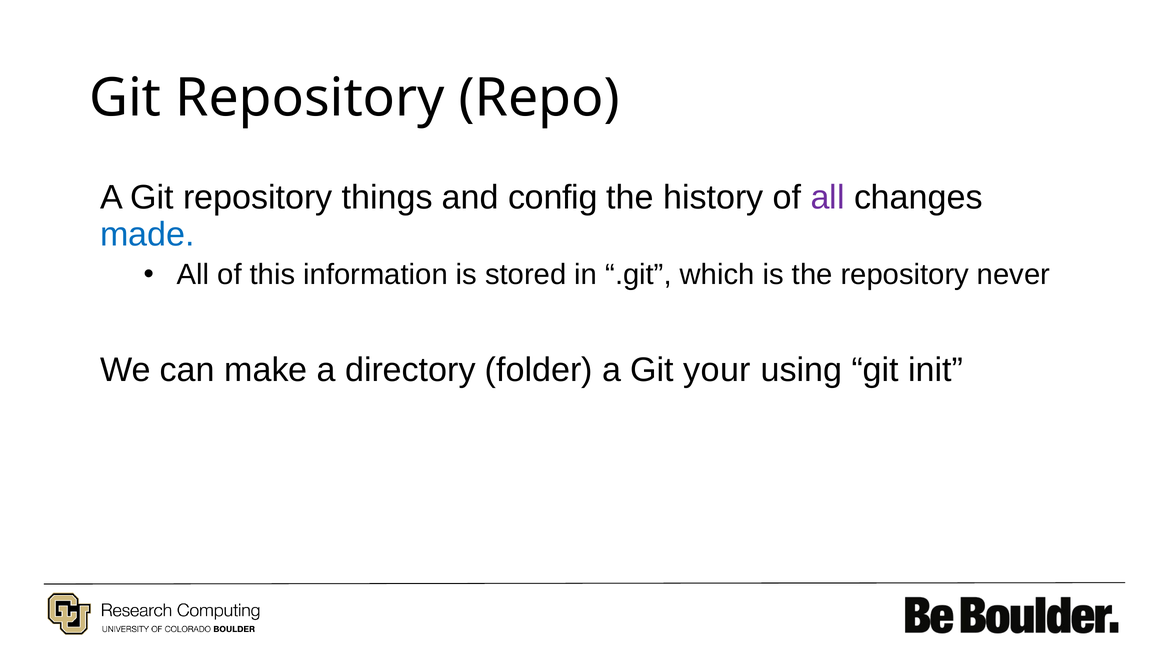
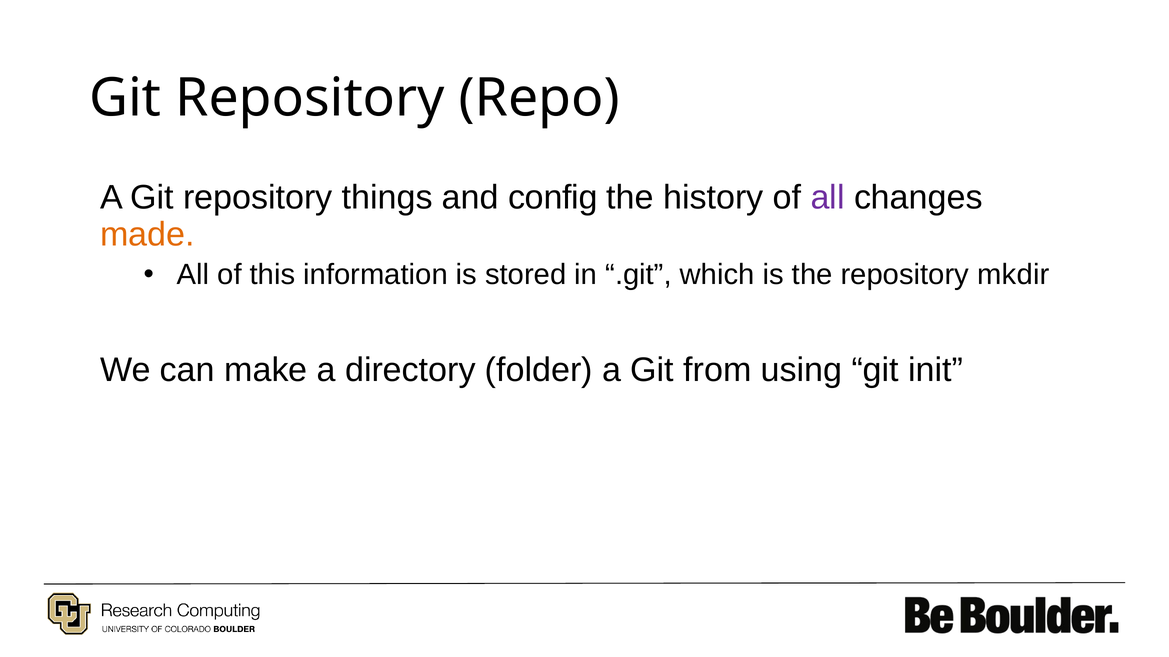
made colour: blue -> orange
never: never -> mkdir
your: your -> from
